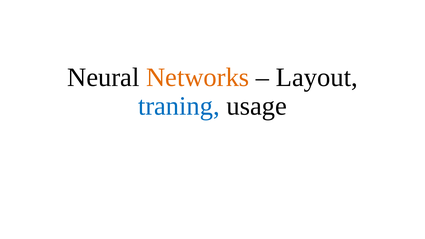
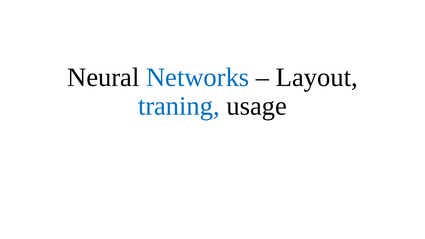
Networks colour: orange -> blue
